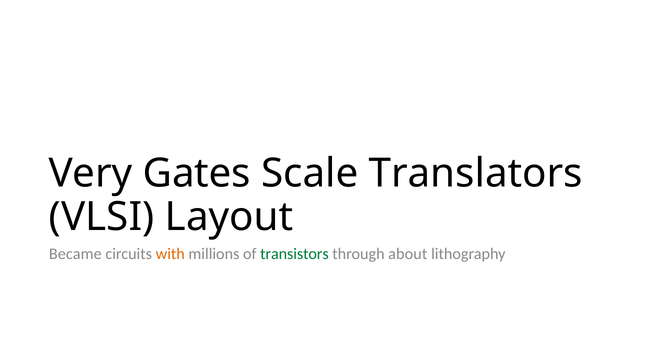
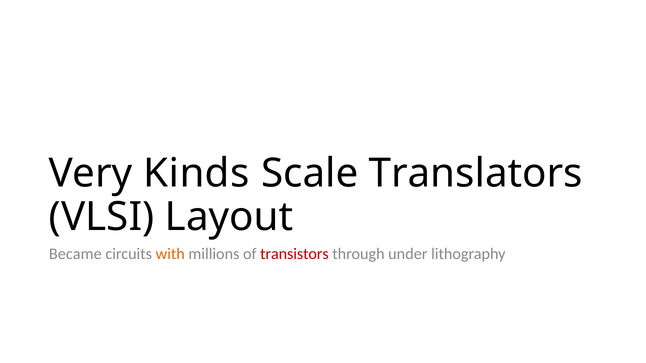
Gates: Gates -> Kinds
transistors colour: green -> red
about: about -> under
